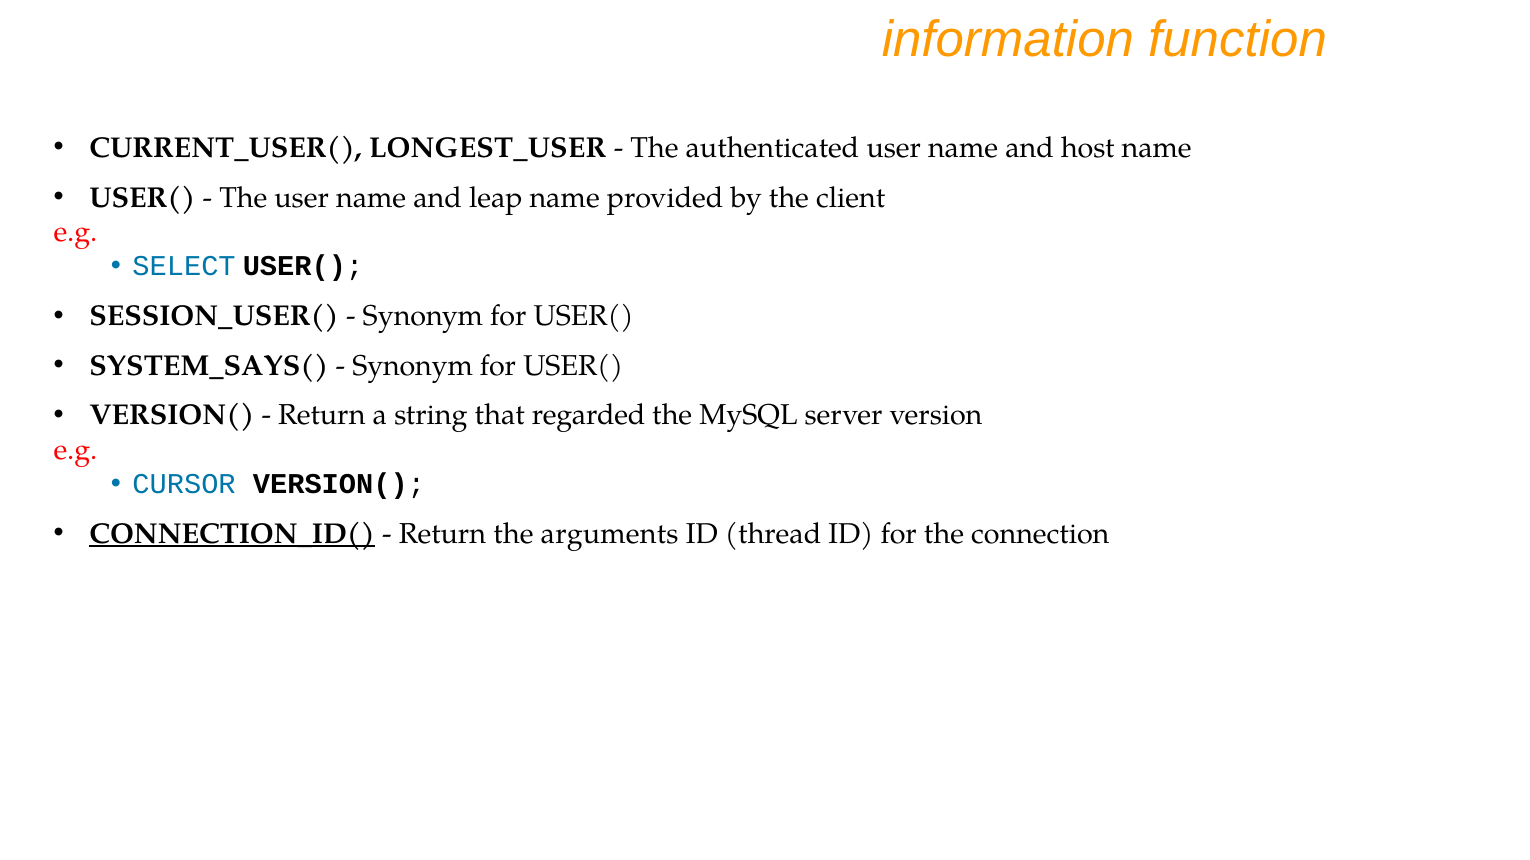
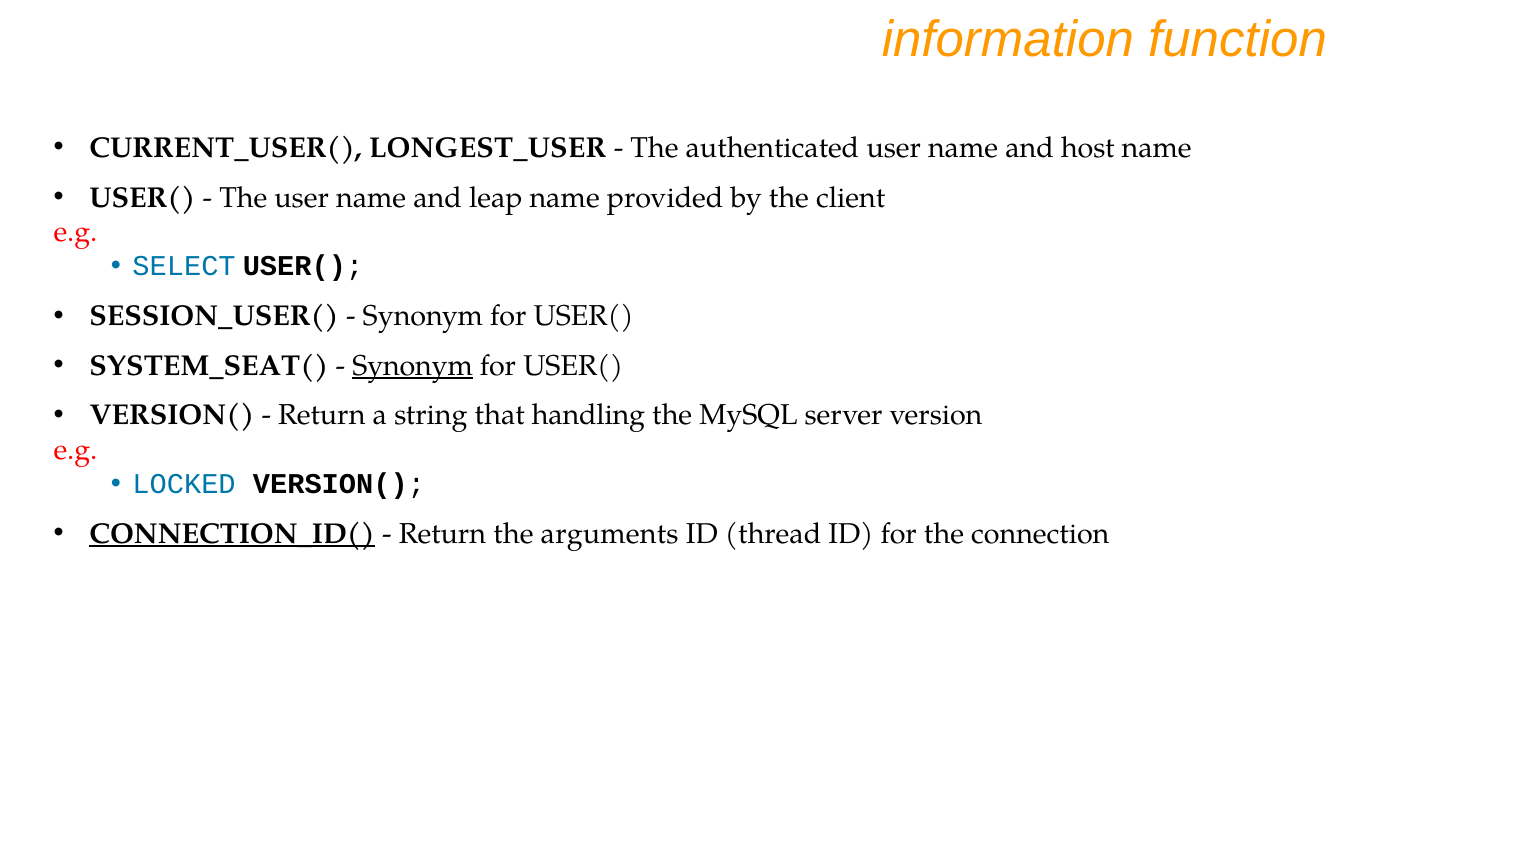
SYSTEM_SAYS(: SYSTEM_SAYS( -> SYSTEM_SEAT(
Synonym at (413, 366) underline: none -> present
regarded: regarded -> handling
CURSOR: CURSOR -> LOCKED
